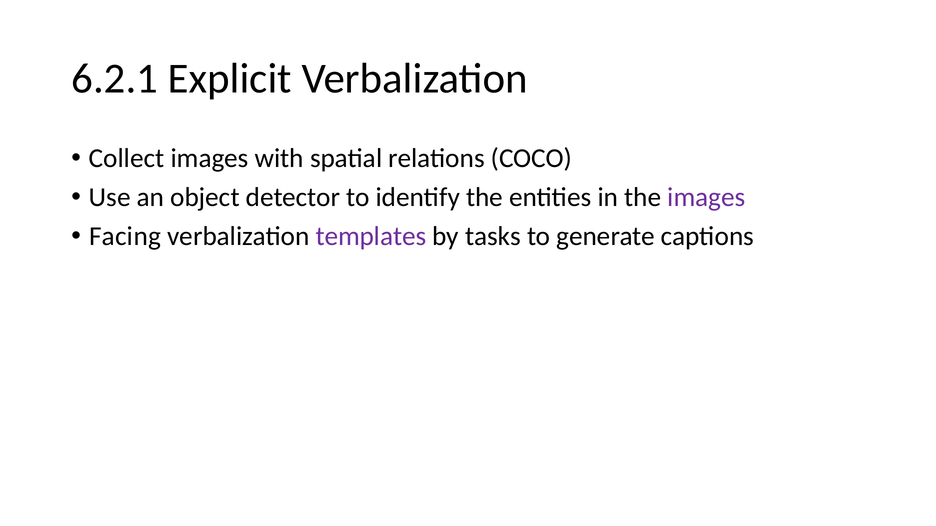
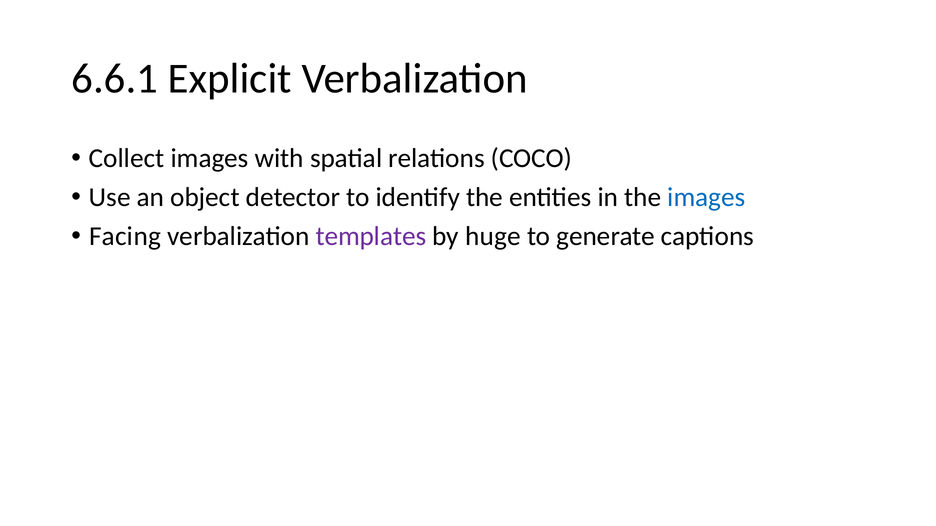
6.2.1: 6.2.1 -> 6.6.1
images at (706, 197) colour: purple -> blue
tasks: tasks -> huge
